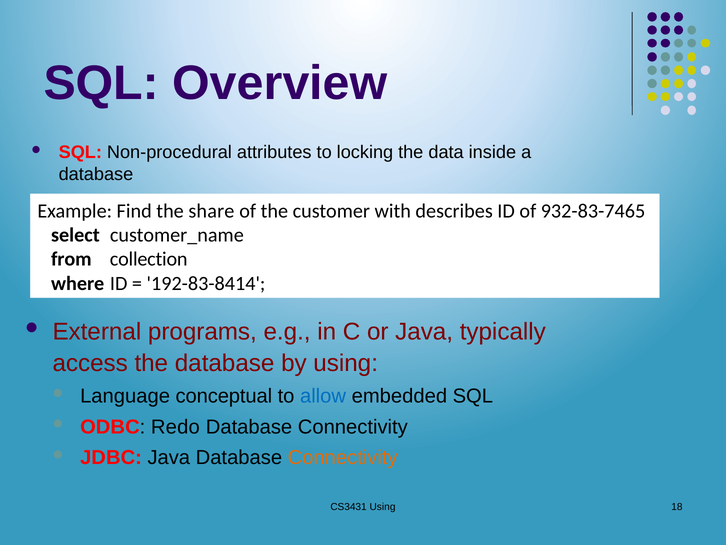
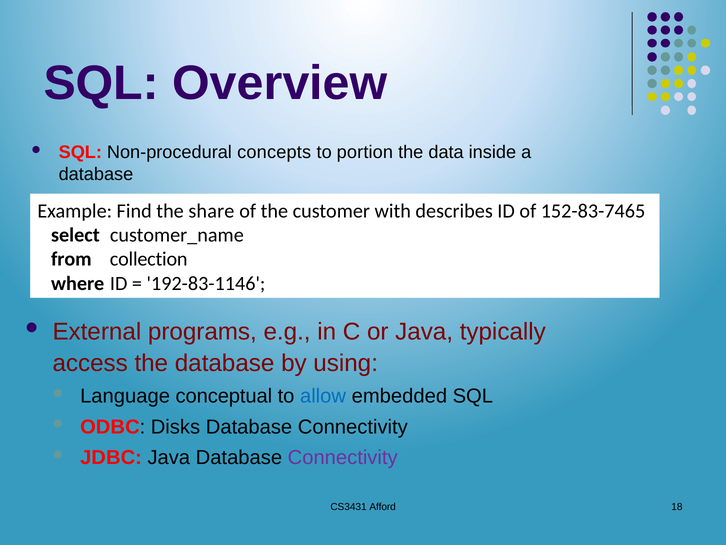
attributes: attributes -> concepts
locking: locking -> portion
932-83-7465: 932-83-7465 -> 152-83-7465
192-83-8414: 192-83-8414 -> 192-83-1146
Redo: Redo -> Disks
Connectivity at (343, 457) colour: orange -> purple
CS3431 Using: Using -> Afford
